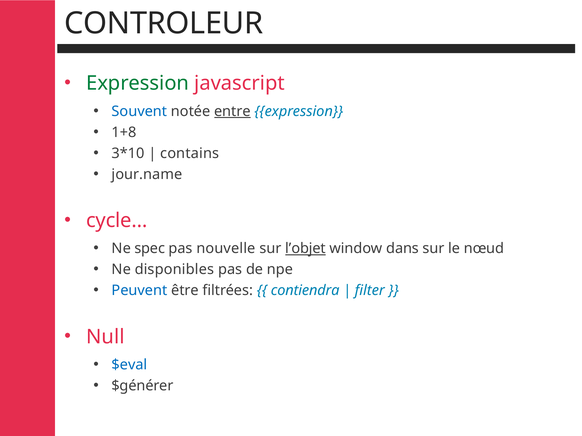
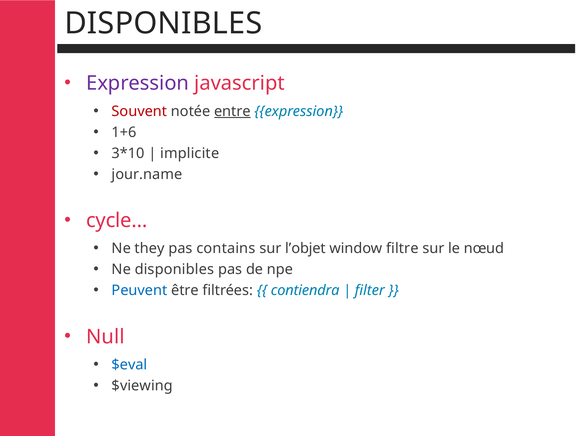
CONTROLEUR at (164, 23): CONTROLEUR -> DISPONIBLES
Expression at (138, 83) colour: green -> purple
Souvent colour: blue -> red
1+8: 1+8 -> 1+6
contains: contains -> implicite
spec: spec -> they
nouvelle: nouvelle -> contains
l’objet underline: present -> none
dans: dans -> filtre
$générer: $générer -> $viewing
